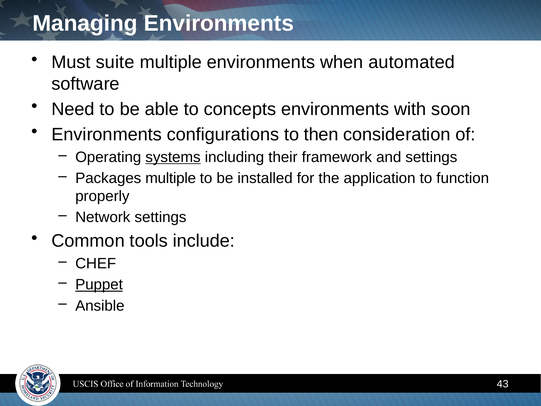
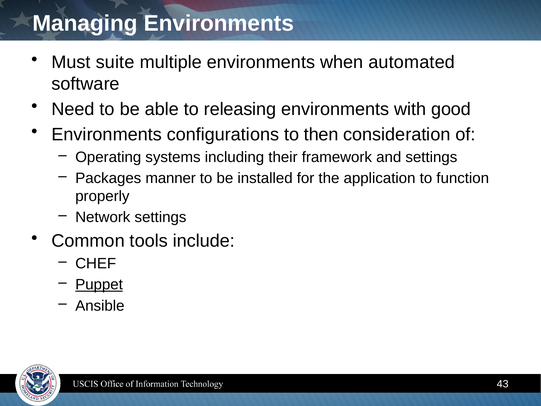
concepts: concepts -> releasing
soon: soon -> good
systems underline: present -> none
Packages multiple: multiple -> manner
